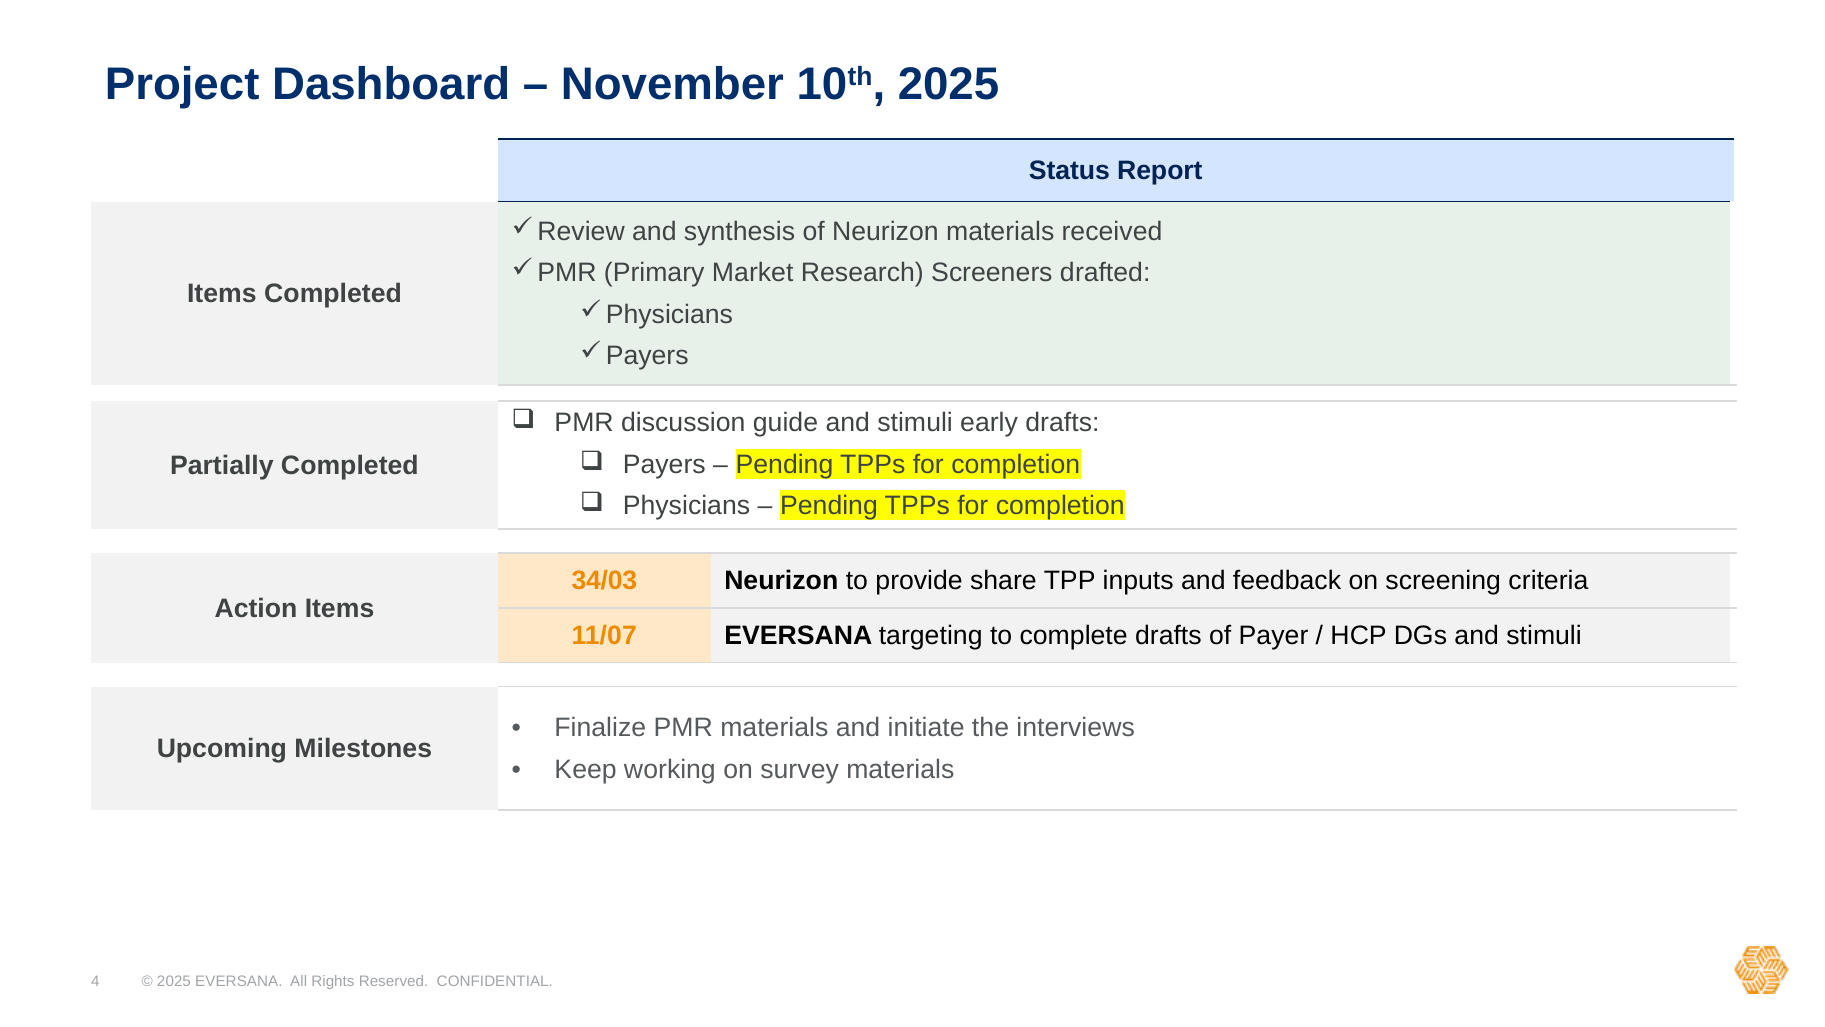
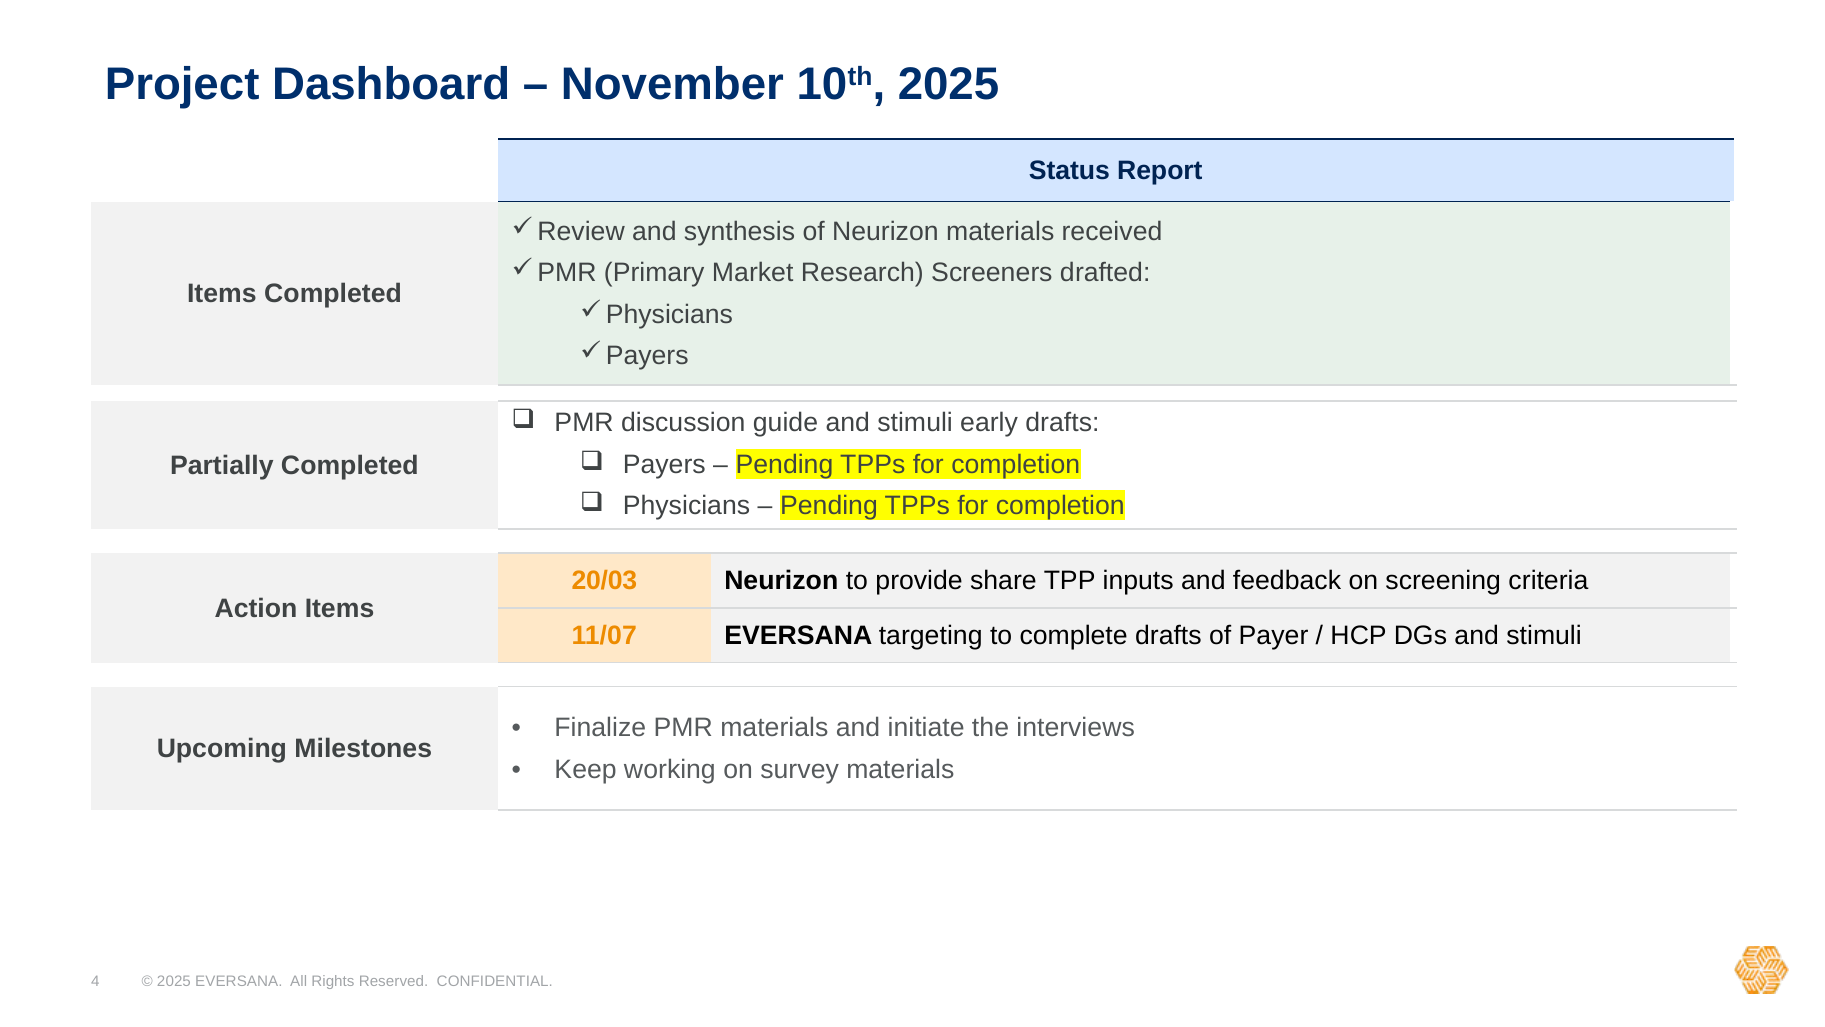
34/03: 34/03 -> 20/03
